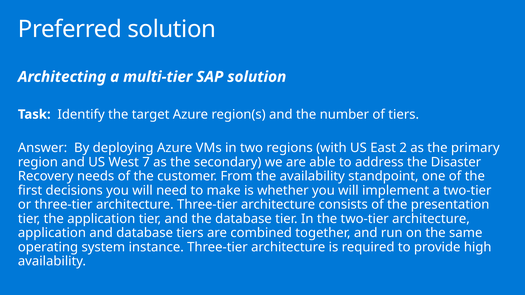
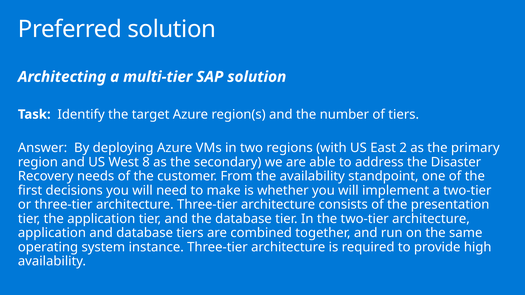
7: 7 -> 8
